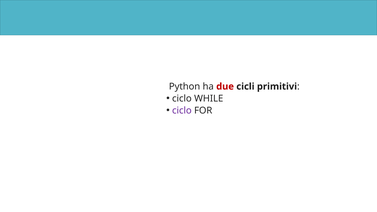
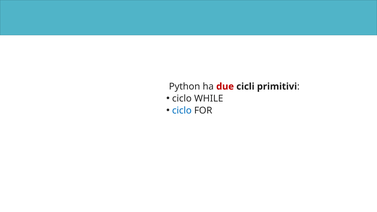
ciclo at (182, 110) colour: purple -> blue
